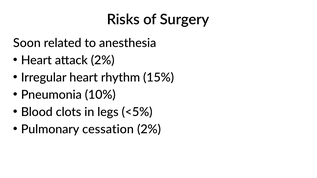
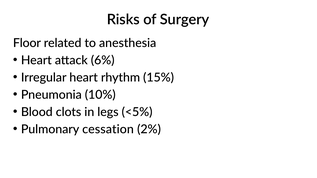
Soon: Soon -> Floor
attack 2%: 2% -> 6%
